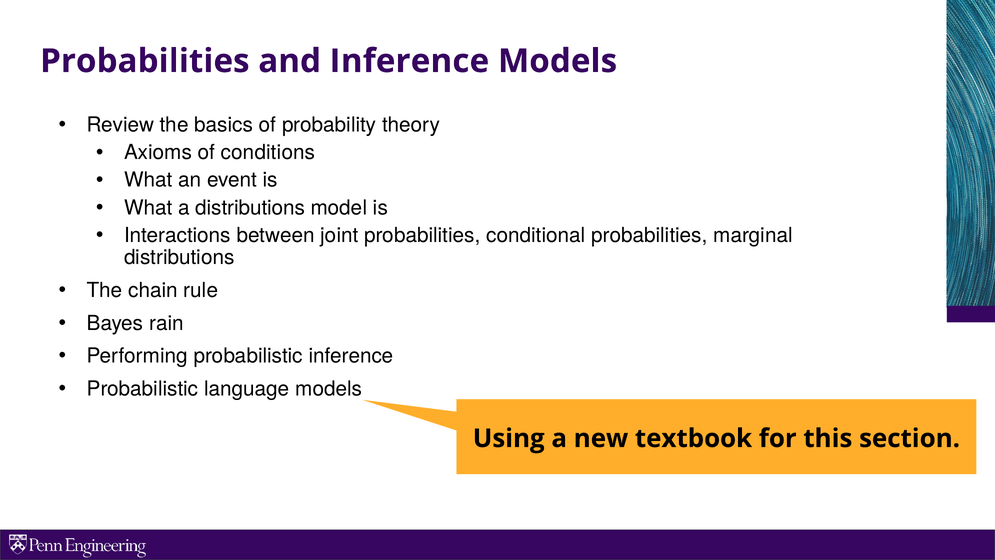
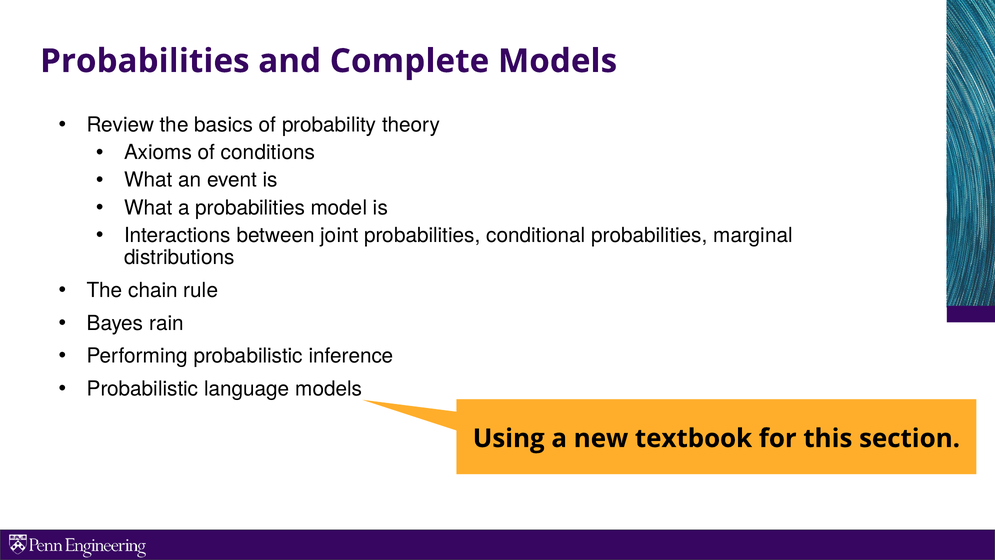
and Inference: Inference -> Complete
a distributions: distributions -> probabilities
